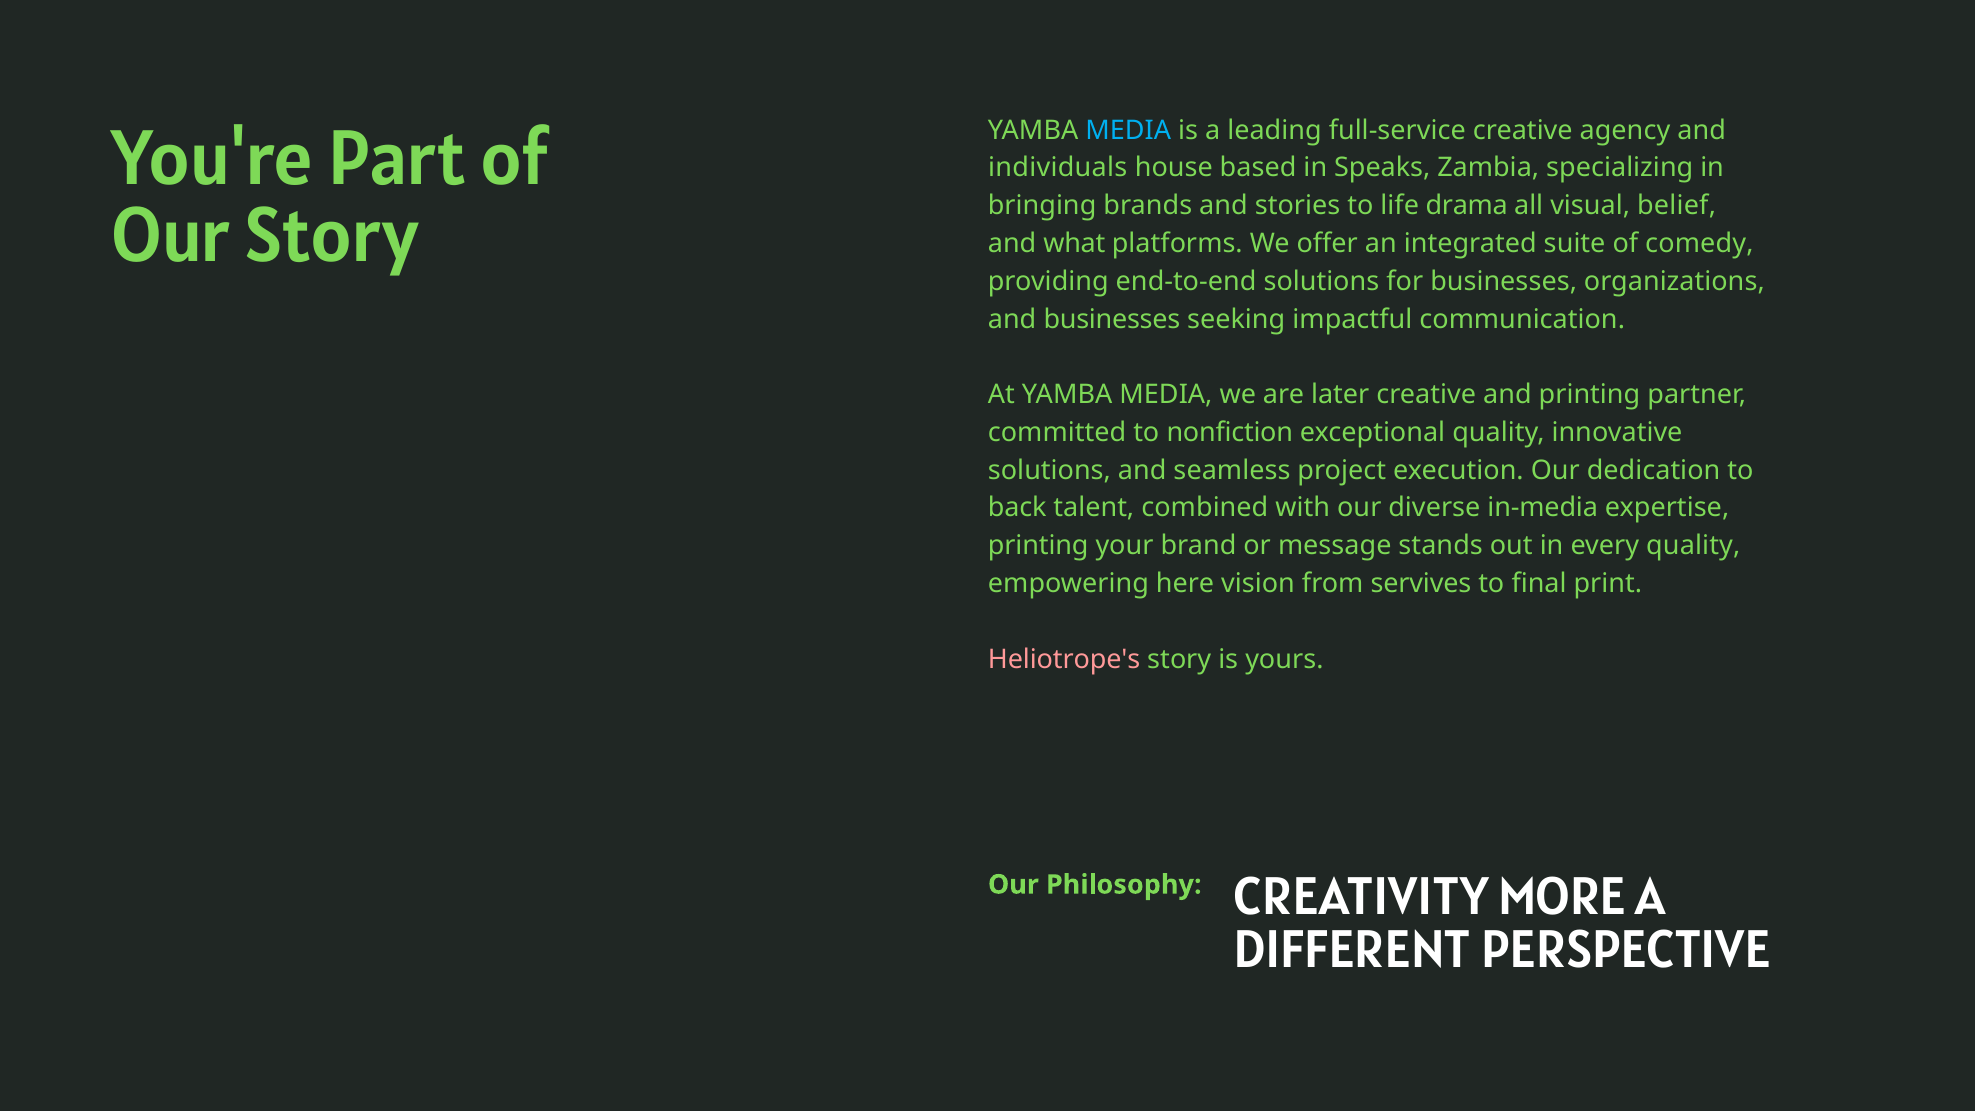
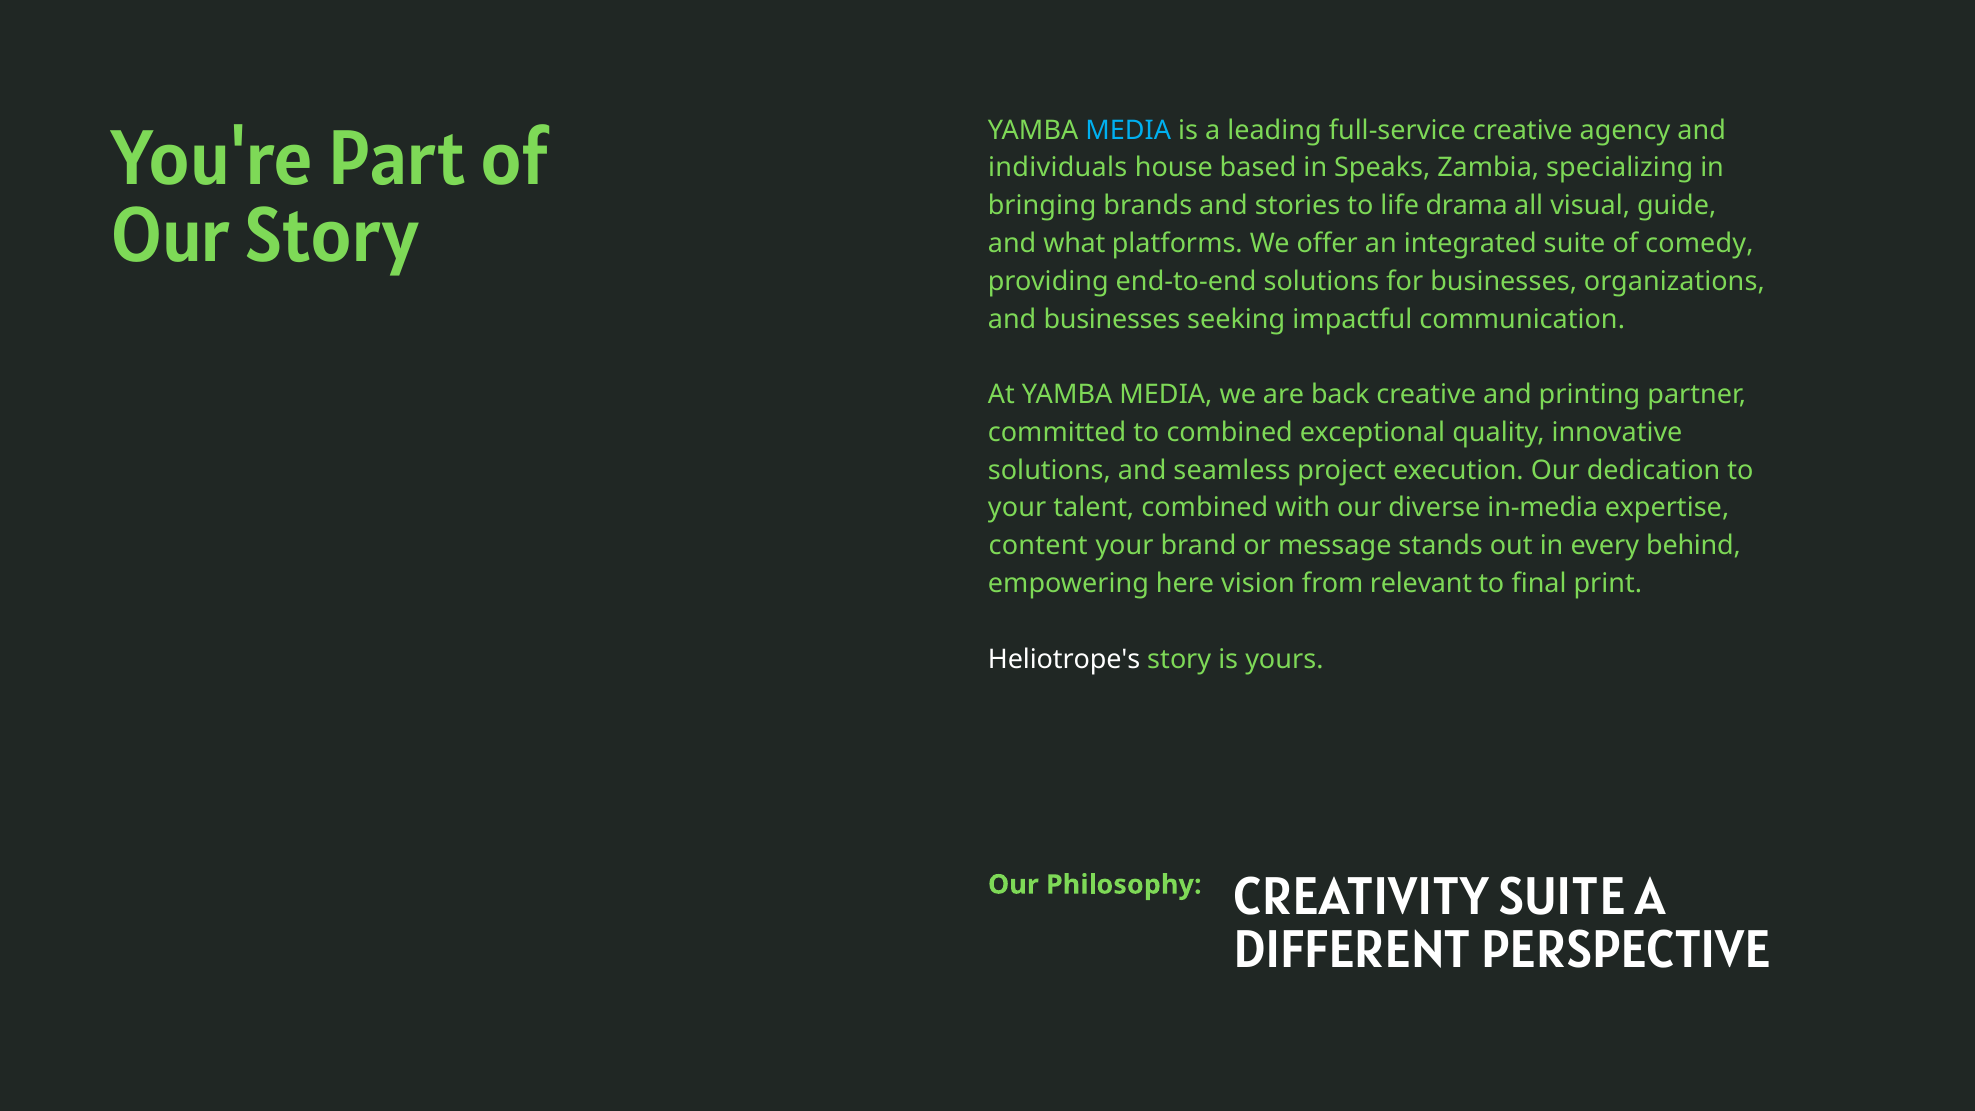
belief: belief -> guide
later: later -> back
to nonfiction: nonfiction -> combined
back at (1017, 508): back -> your
printing at (1038, 546): printing -> content
every quality: quality -> behind
servives: servives -> relevant
Heliotrope's colour: pink -> white
CREATIVITY MORE: MORE -> SUITE
